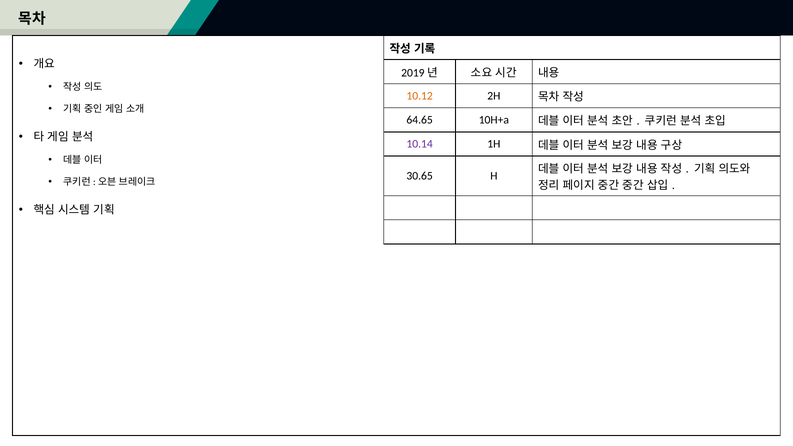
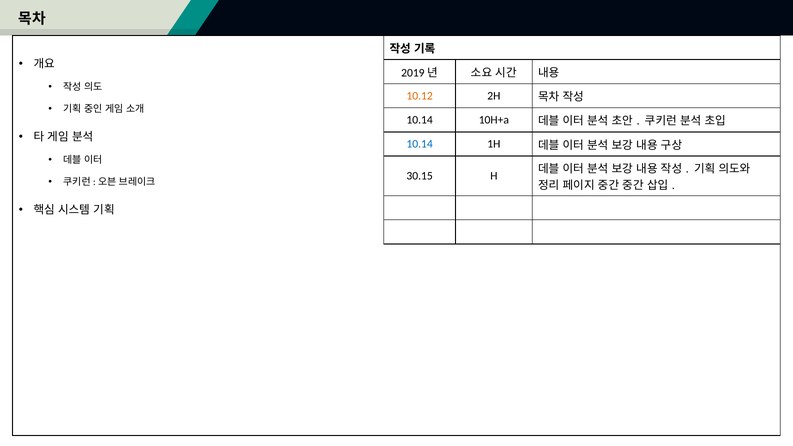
64.65 at (420, 120): 64.65 -> 10.14
10.14 at (420, 144) colour: purple -> blue
30.65: 30.65 -> 30.15
